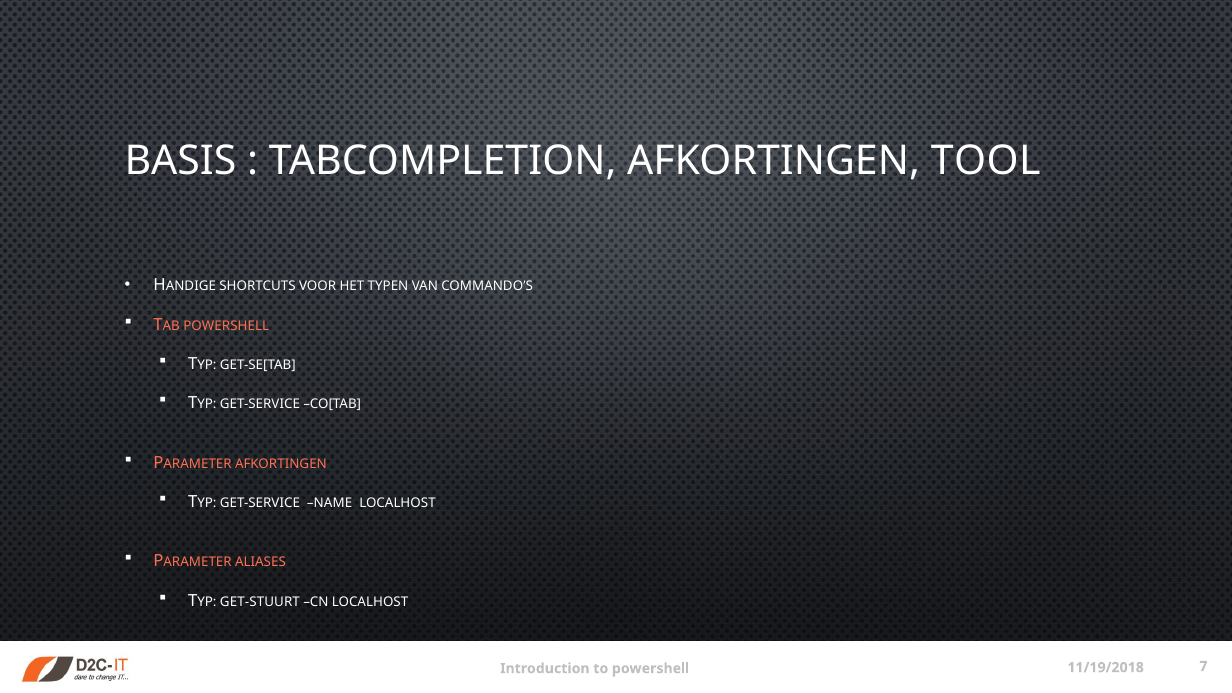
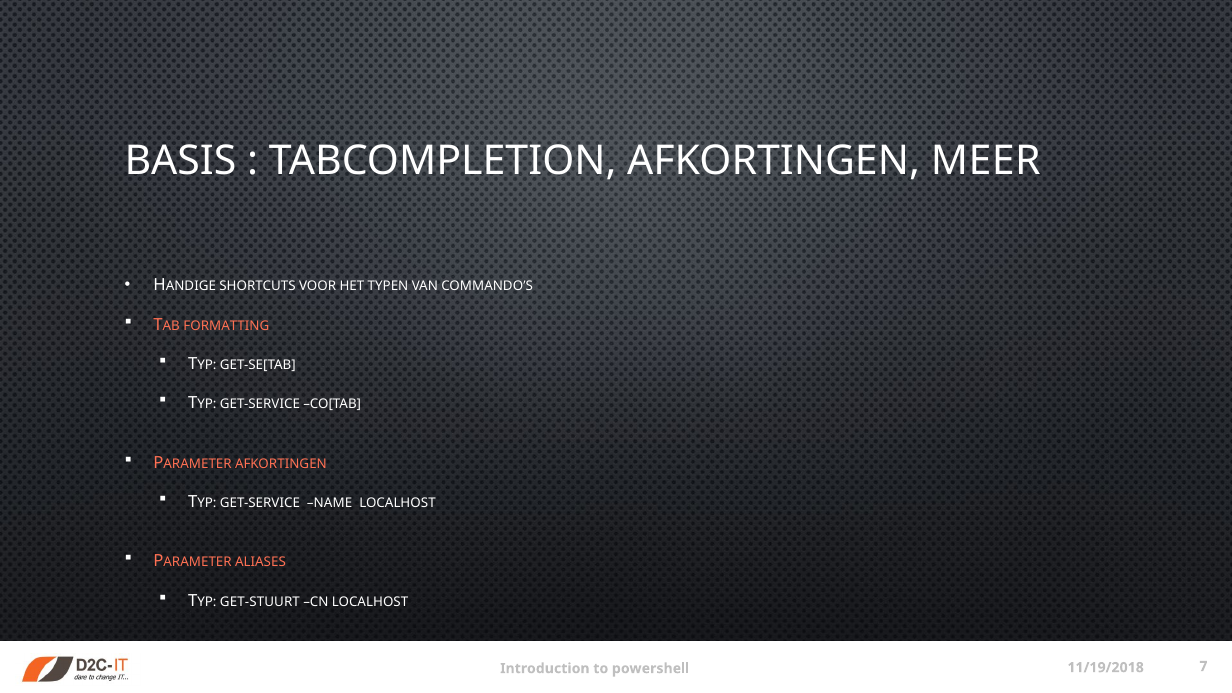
TOOL: TOOL -> MEER
TAB POWERSHELL: POWERSHELL -> FORMATTING
